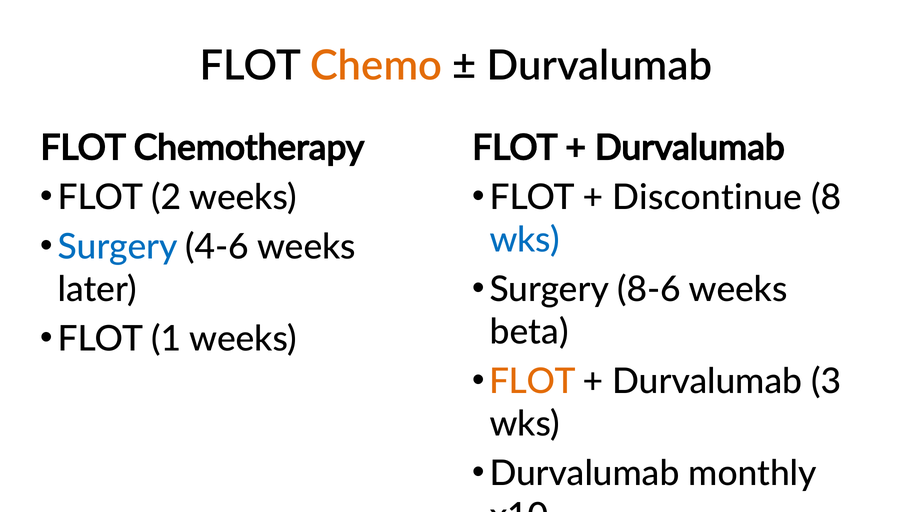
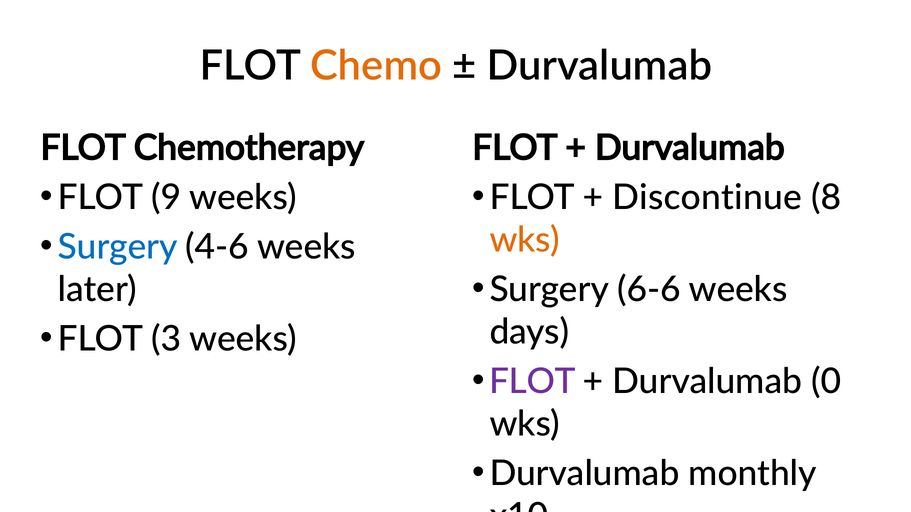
2: 2 -> 9
wks at (525, 240) colour: blue -> orange
8-6: 8-6 -> 6-6
beta: beta -> days
1: 1 -> 3
FLOT at (532, 382) colour: orange -> purple
3: 3 -> 0
